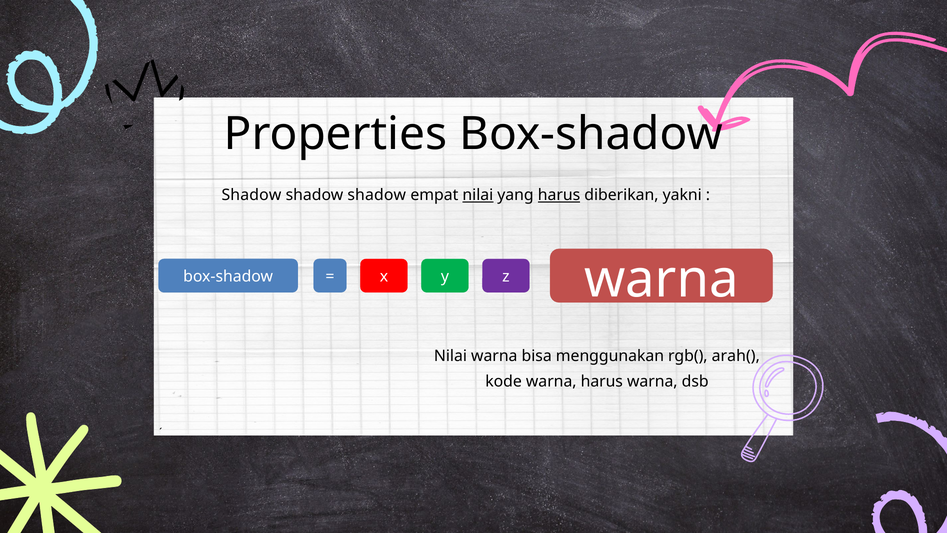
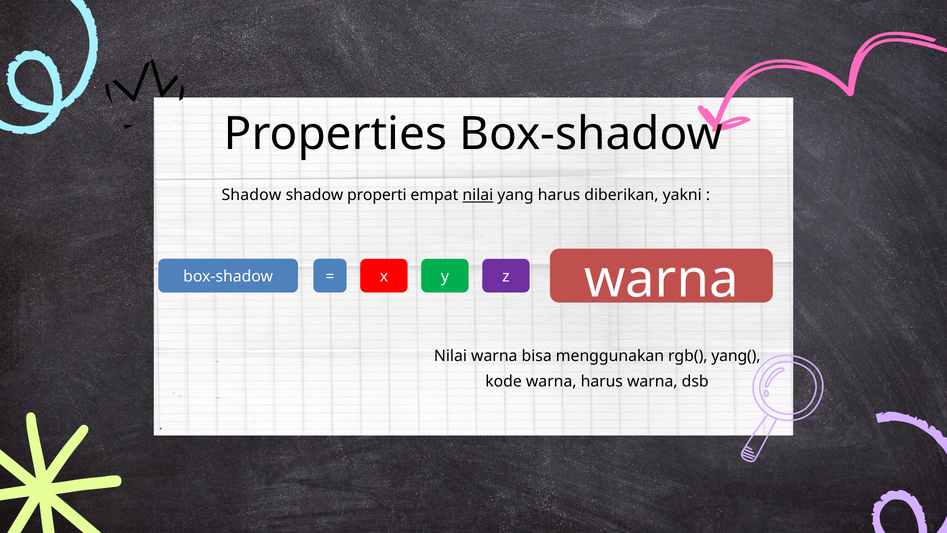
shadow at (377, 195): shadow -> properti
harus at (559, 195) underline: present -> none
arah(: arah( -> yang(
